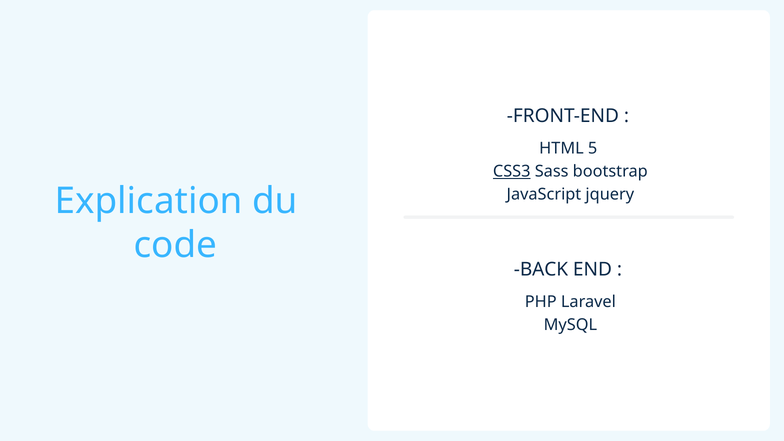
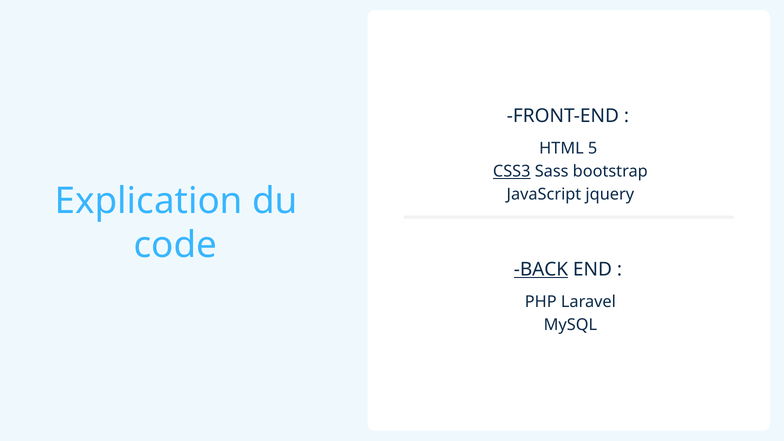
BACK underline: none -> present
